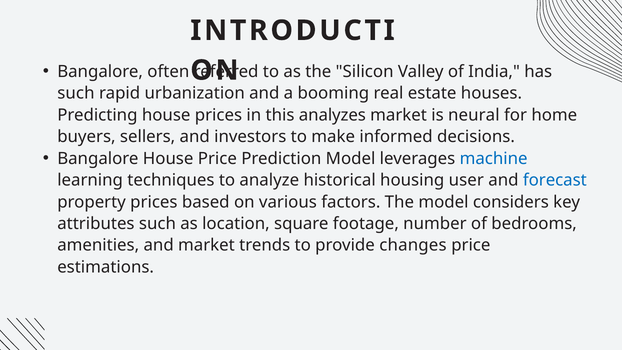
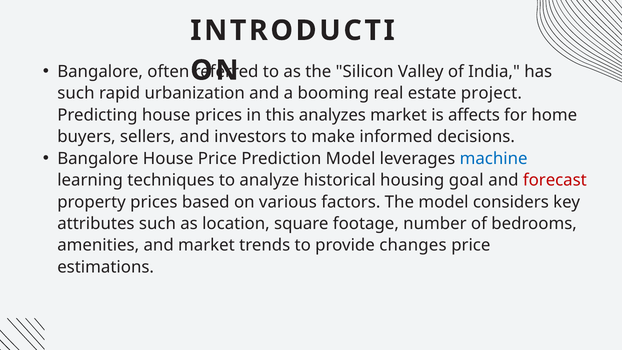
houses: houses -> project
neural: neural -> affects
user: user -> goal
forecast colour: blue -> red
